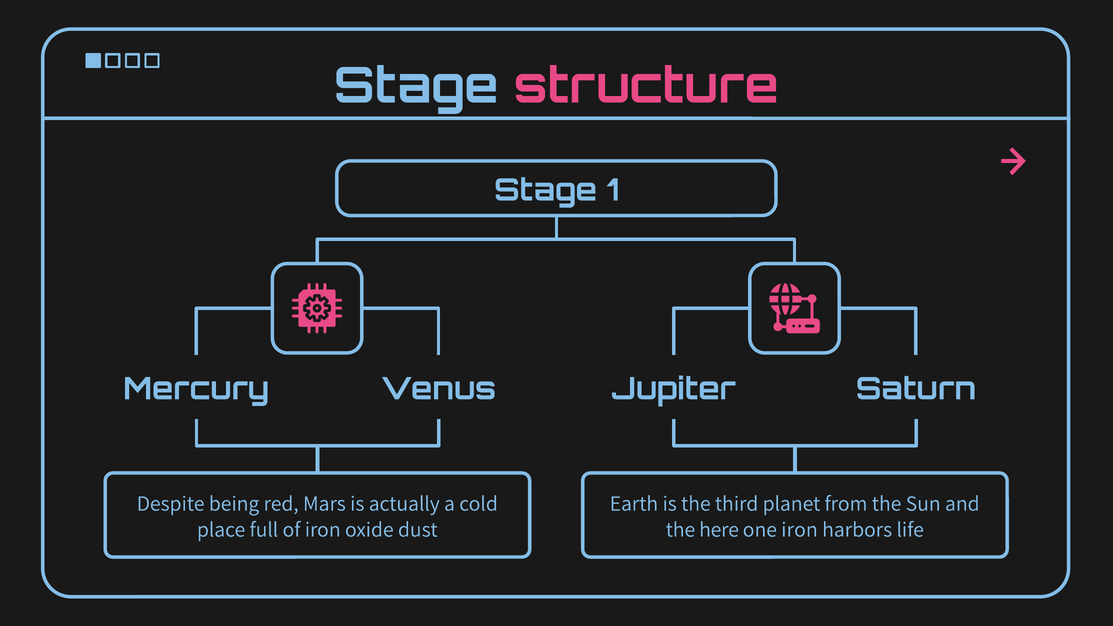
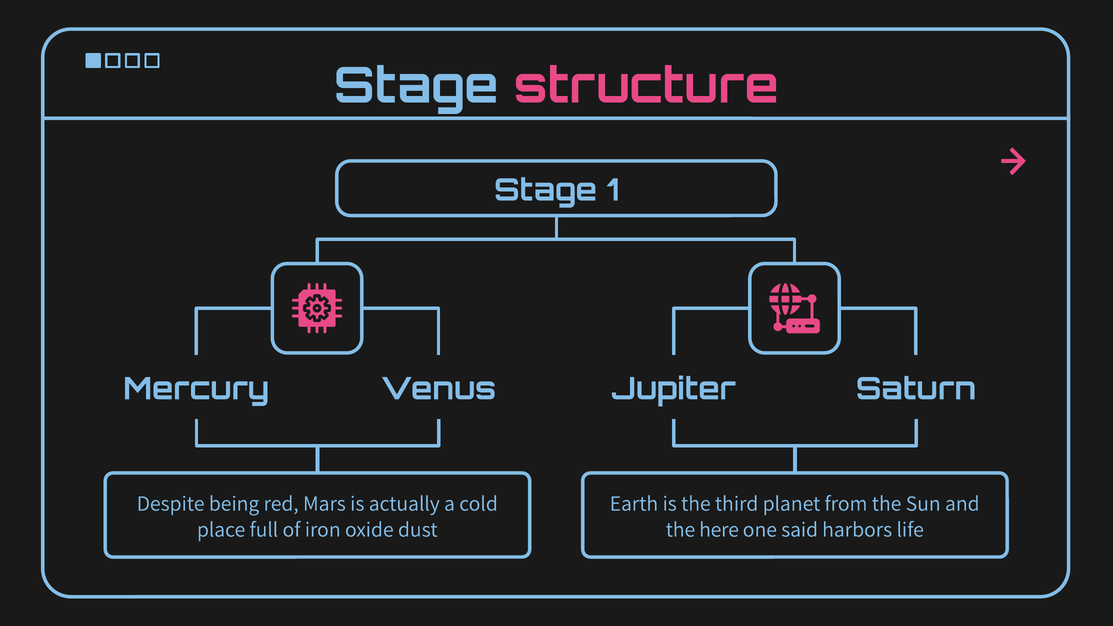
one iron: iron -> said
